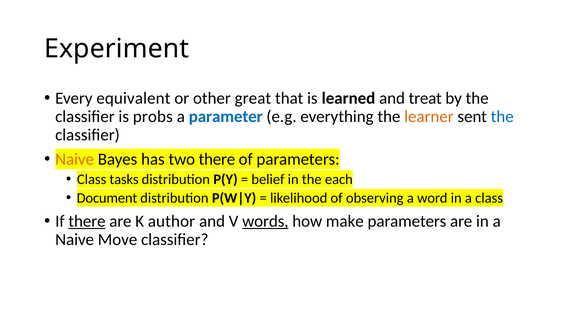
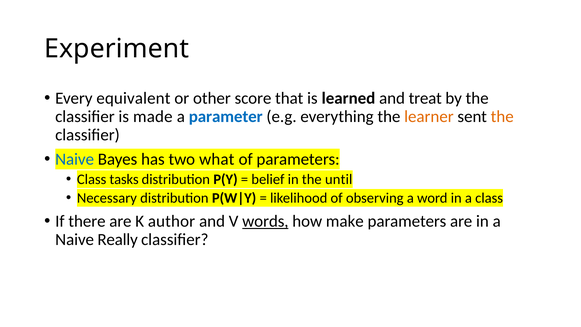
great: great -> score
probs: probs -> made
the at (502, 117) colour: blue -> orange
Naive at (75, 159) colour: orange -> blue
two there: there -> what
each: each -> until
Document: Document -> Necessary
there at (87, 221) underline: present -> none
Move: Move -> Really
